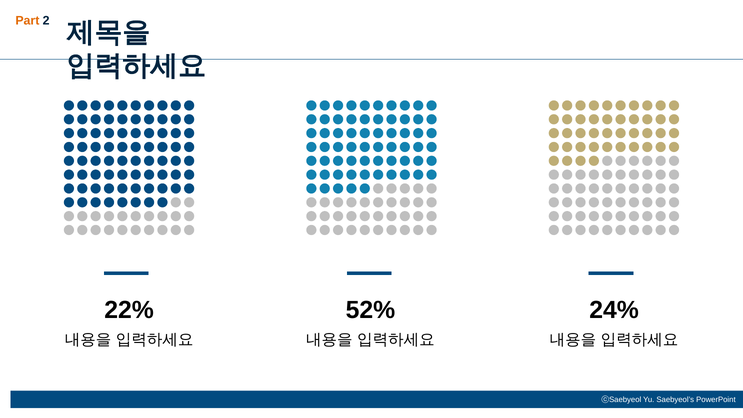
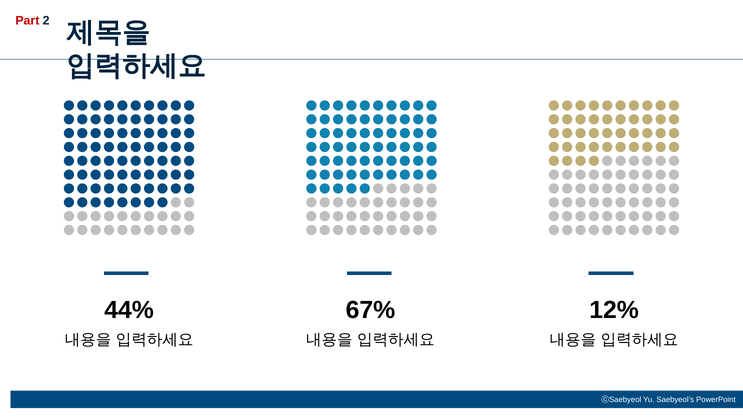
Part colour: orange -> red
22%: 22% -> 44%
52%: 52% -> 67%
24%: 24% -> 12%
